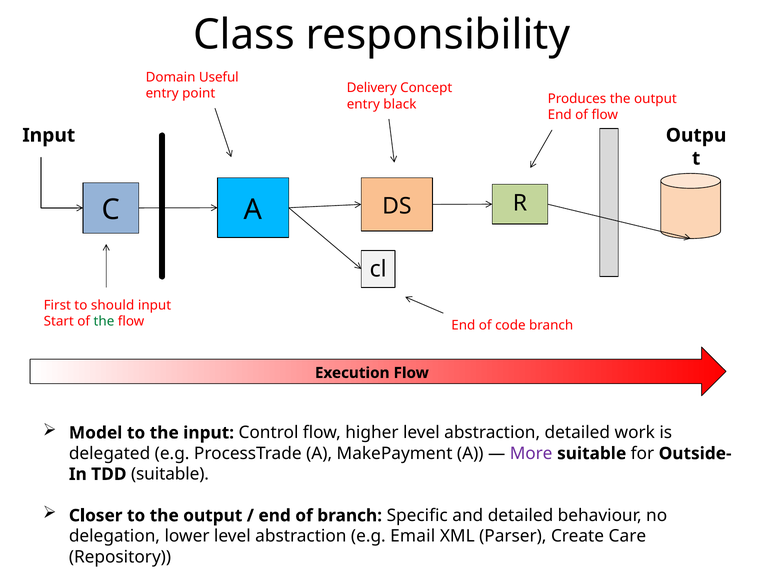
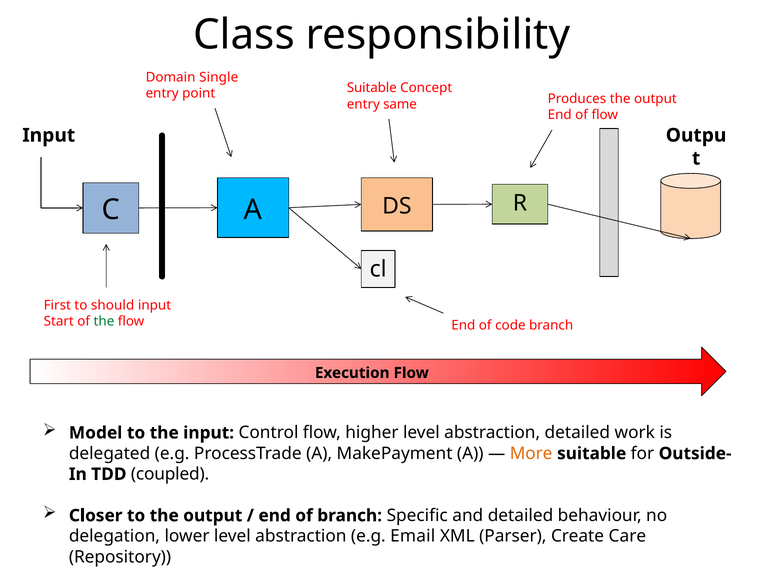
Useful: Useful -> Single
point Delivery: Delivery -> Suitable
black: black -> same
More colour: purple -> orange
TDD suitable: suitable -> coupled
